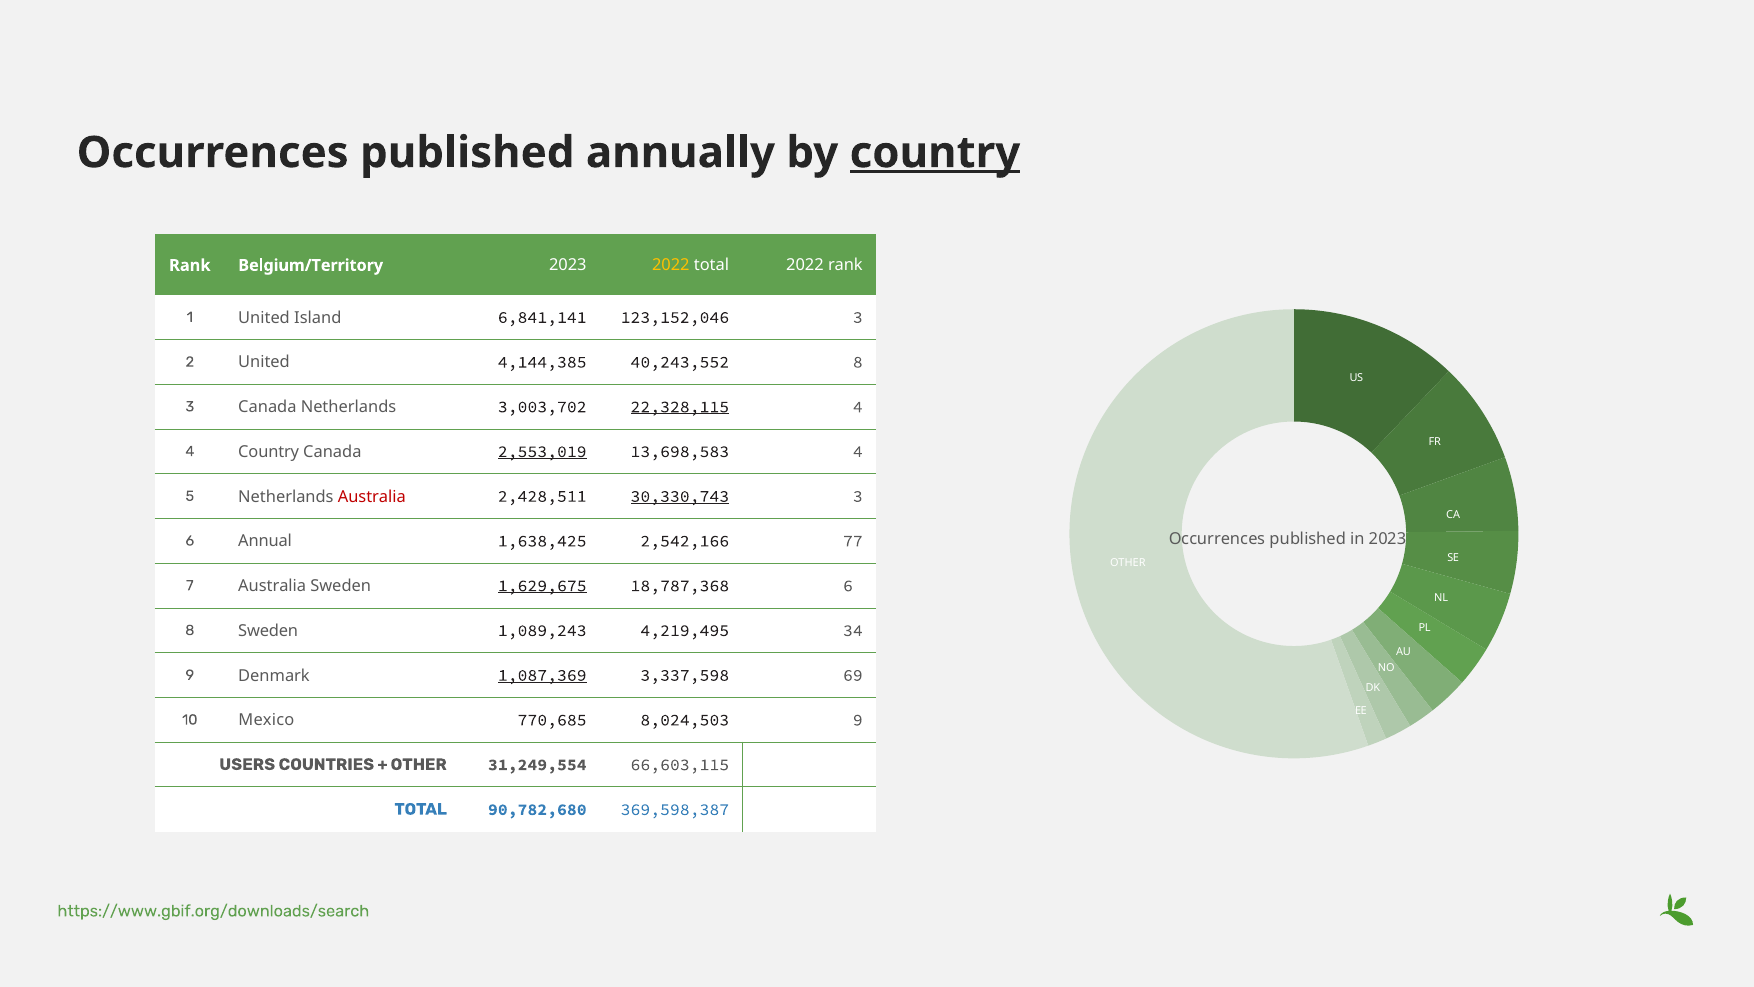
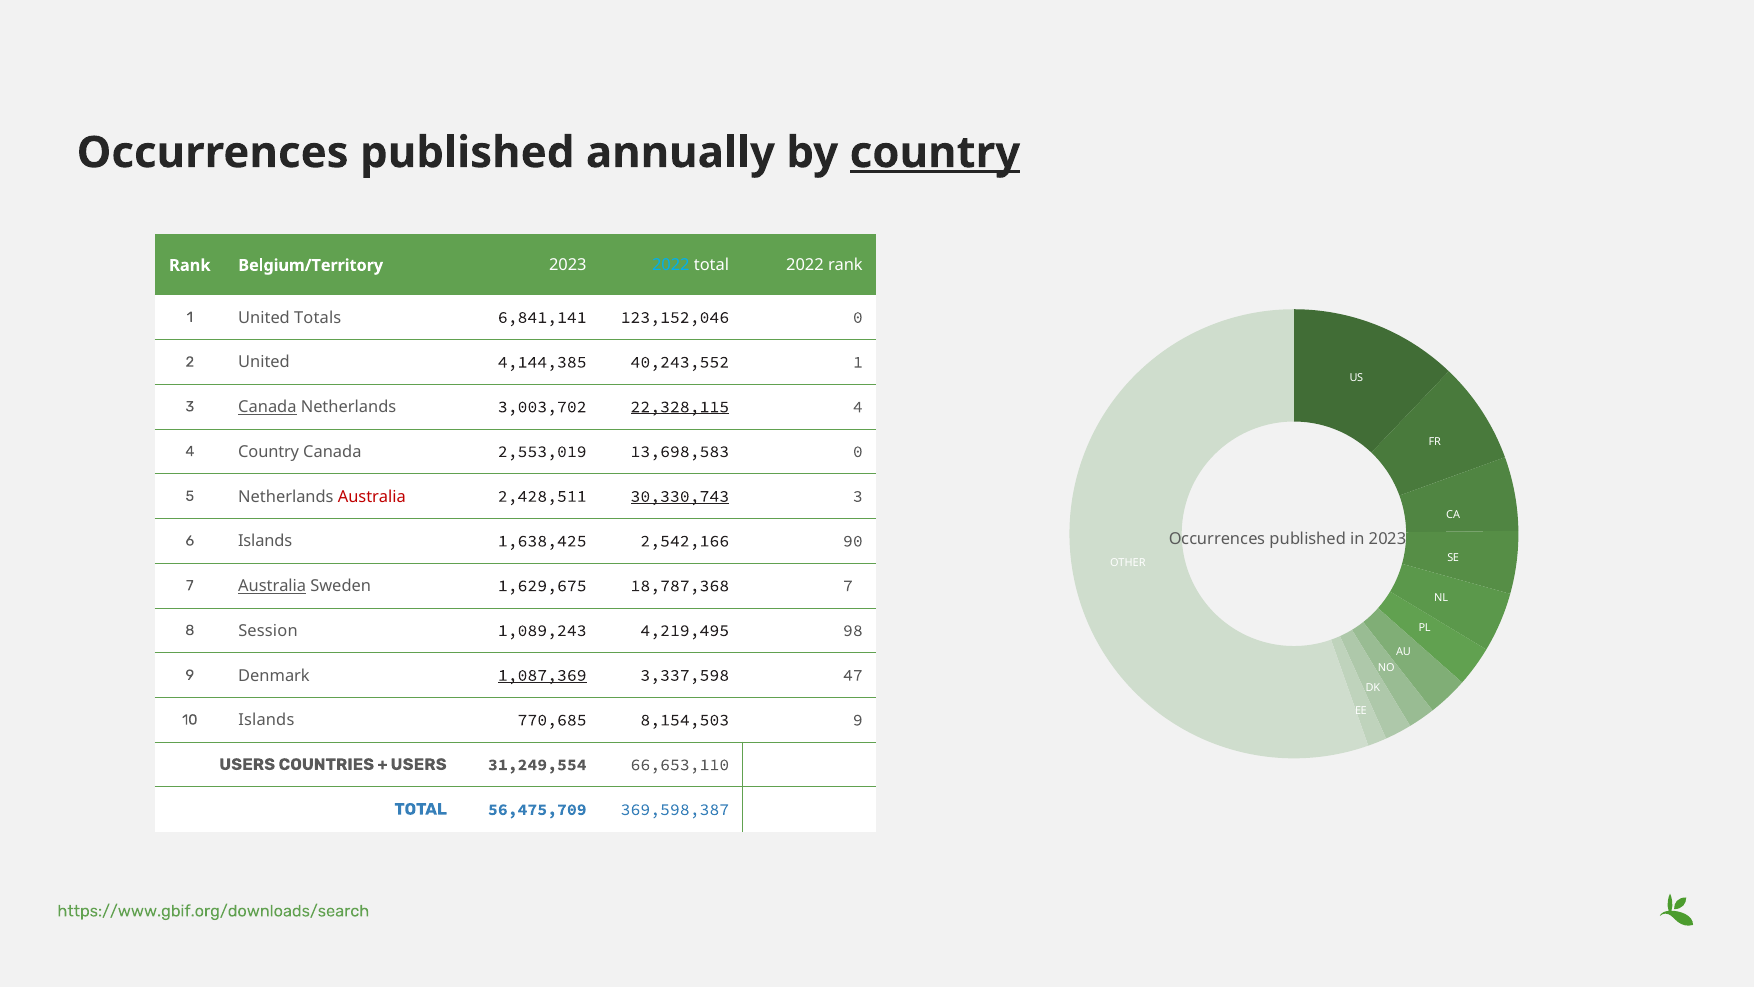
2022 at (671, 265) colour: yellow -> light blue
Island: Island -> Totals
123,152,046 3: 3 -> 0
40,243,552 8: 8 -> 1
Canada at (267, 407) underline: none -> present
2,553,019 underline: present -> none
13,698,583 4: 4 -> 0
6 Annual: Annual -> Islands
77: 77 -> 90
Australia at (272, 586) underline: none -> present
1,629,675 underline: present -> none
18,787,368 6: 6 -> 7
8 Sweden: Sweden -> Session
34: 34 -> 98
69: 69 -> 47
10 Mexico: Mexico -> Islands
8,024,503: 8,024,503 -> 8,154,503
OTHER at (419, 764): OTHER -> USERS
66,603,115: 66,603,115 -> 66,653,110
90,782,680: 90,782,680 -> 56,475,709
